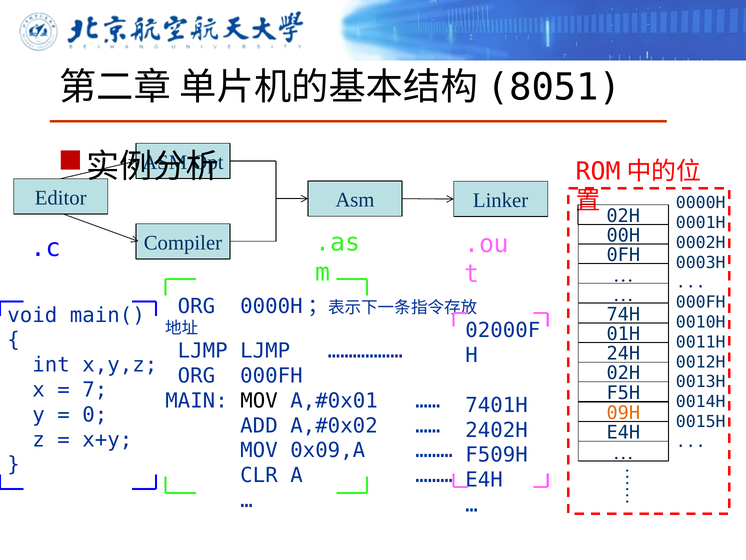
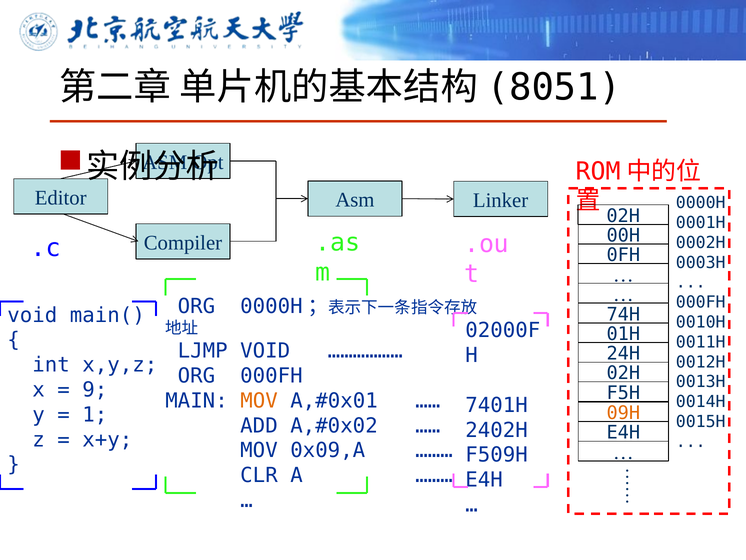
LJMP LJMP: LJMP -> VOID
7: 7 -> 9
MOV at (259, 400) colour: black -> orange
0: 0 -> 1
